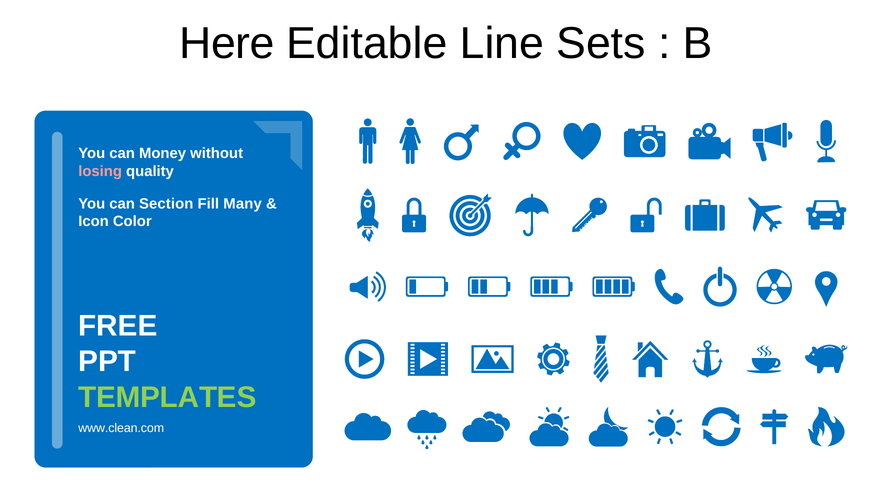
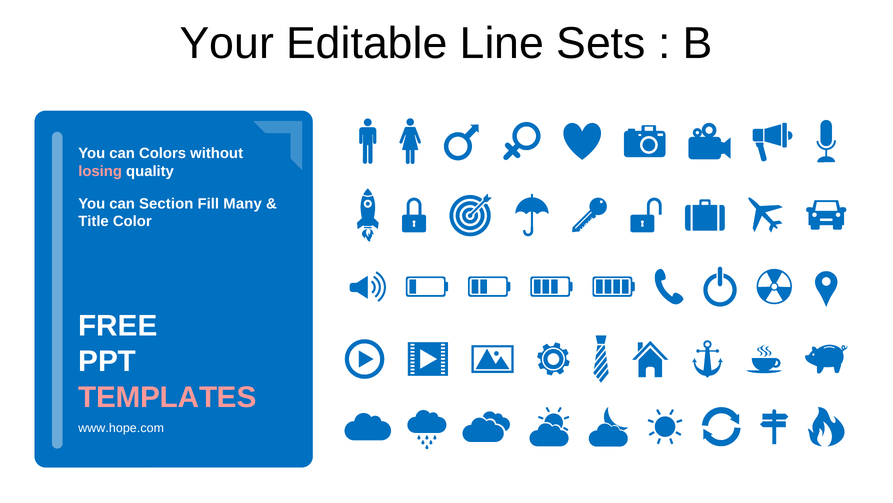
Here: Here -> Your
Money: Money -> Colors
Icon: Icon -> Title
TEMPLATES colour: light green -> pink
www.clean.com: www.clean.com -> www.hope.com
